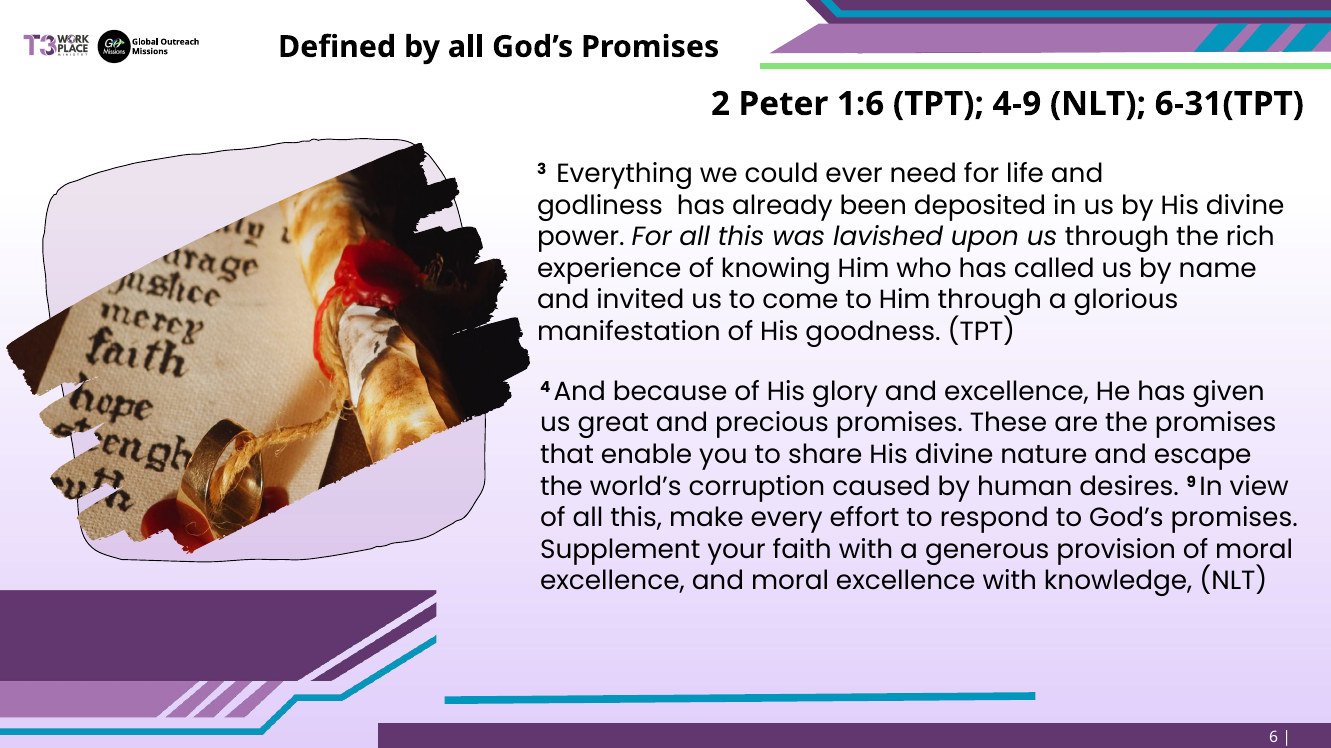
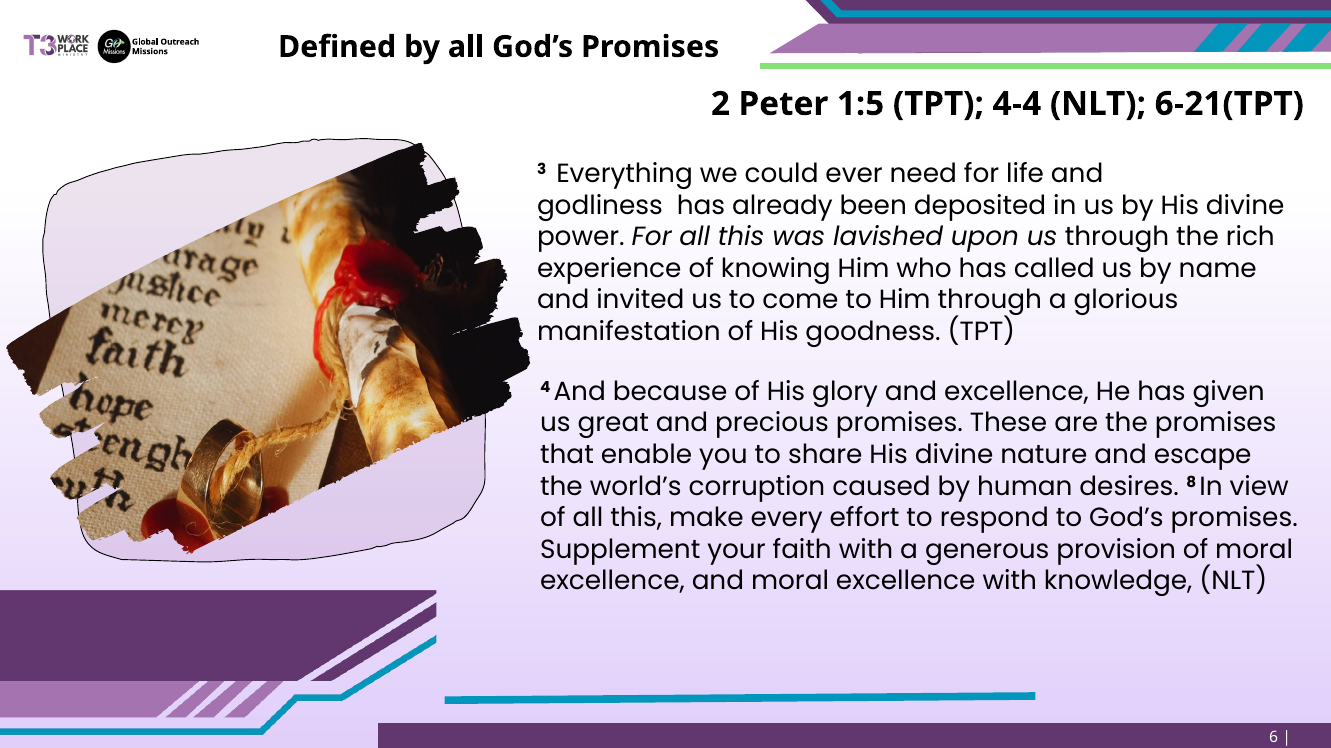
1:6: 1:6 -> 1:5
4-9: 4-9 -> 4-4
6-31(TPT: 6-31(TPT -> 6-21(TPT
9: 9 -> 8
